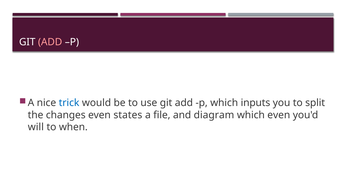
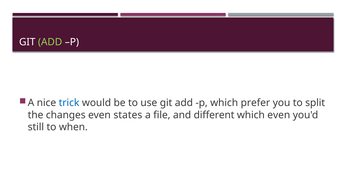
ADD at (50, 42) colour: pink -> light green
inputs: inputs -> prefer
diagram: diagram -> different
will: will -> still
